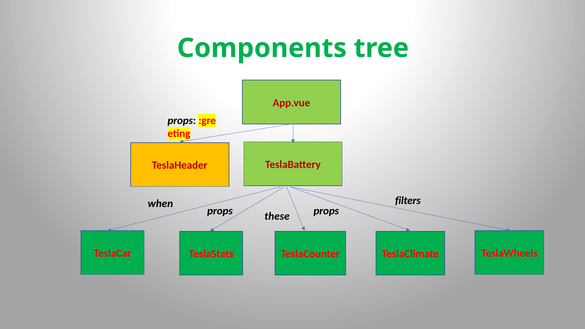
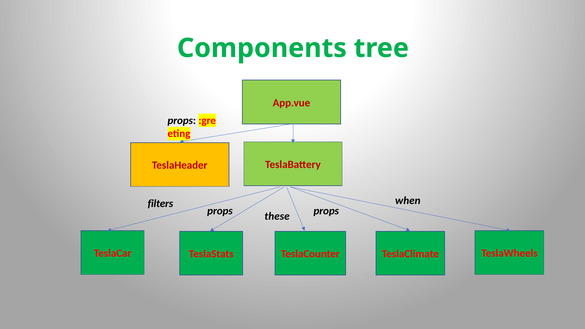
filters: filters -> when
when: when -> filters
